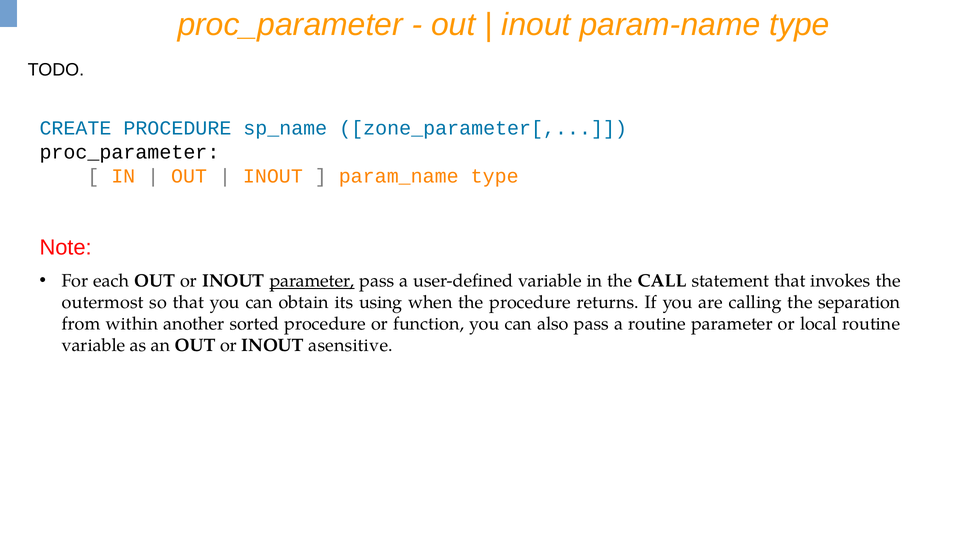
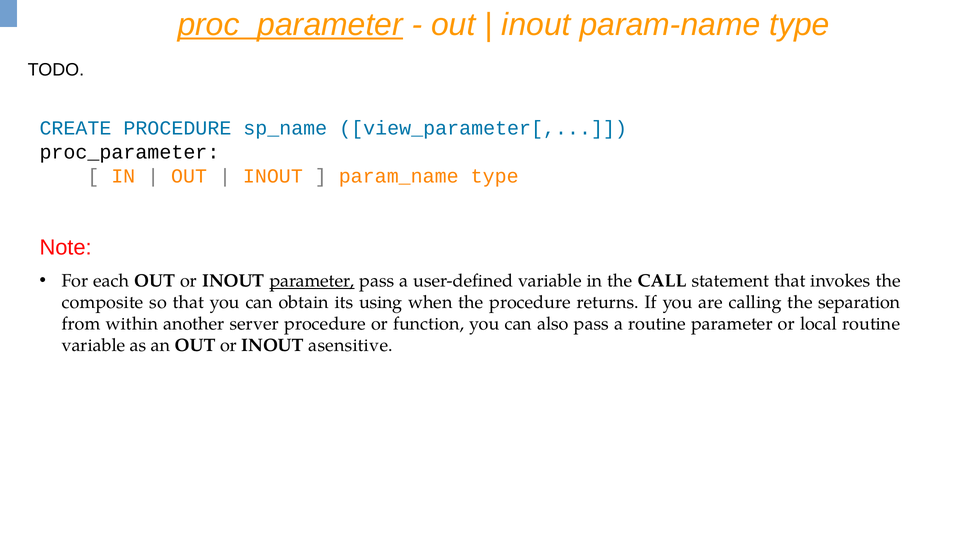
proc_parameter at (290, 25) underline: none -> present
zone_parameter[: zone_parameter[ -> view_parameter[
outermost: outermost -> composite
sorted: sorted -> server
